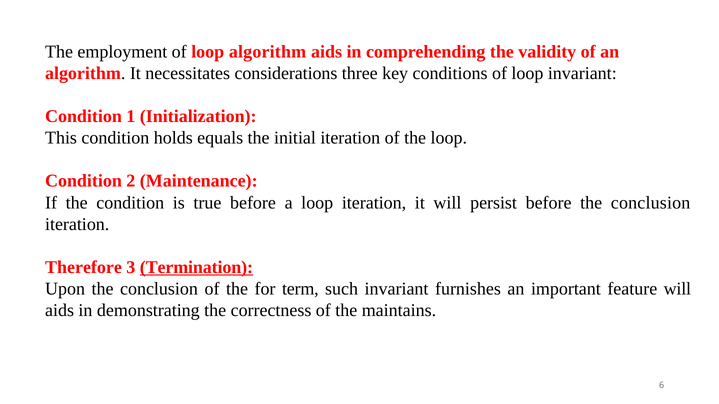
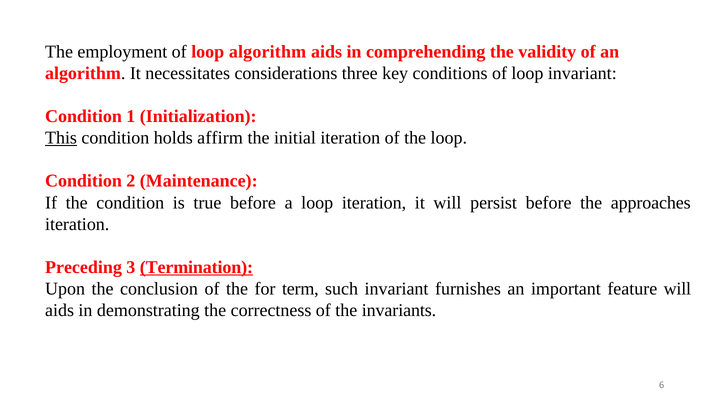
This underline: none -> present
equals: equals -> affirm
before the conclusion: conclusion -> approaches
Therefore: Therefore -> Preceding
maintains: maintains -> invariants
